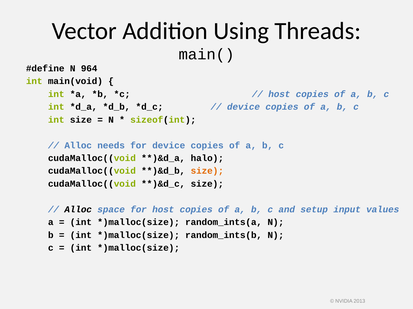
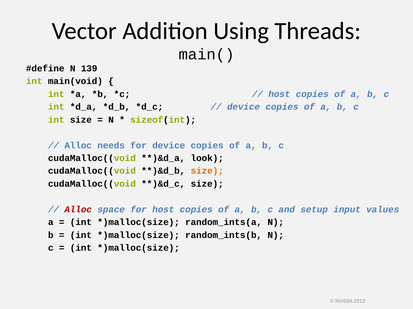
964: 964 -> 139
halo: halo -> look
Alloc at (78, 210) colour: black -> red
